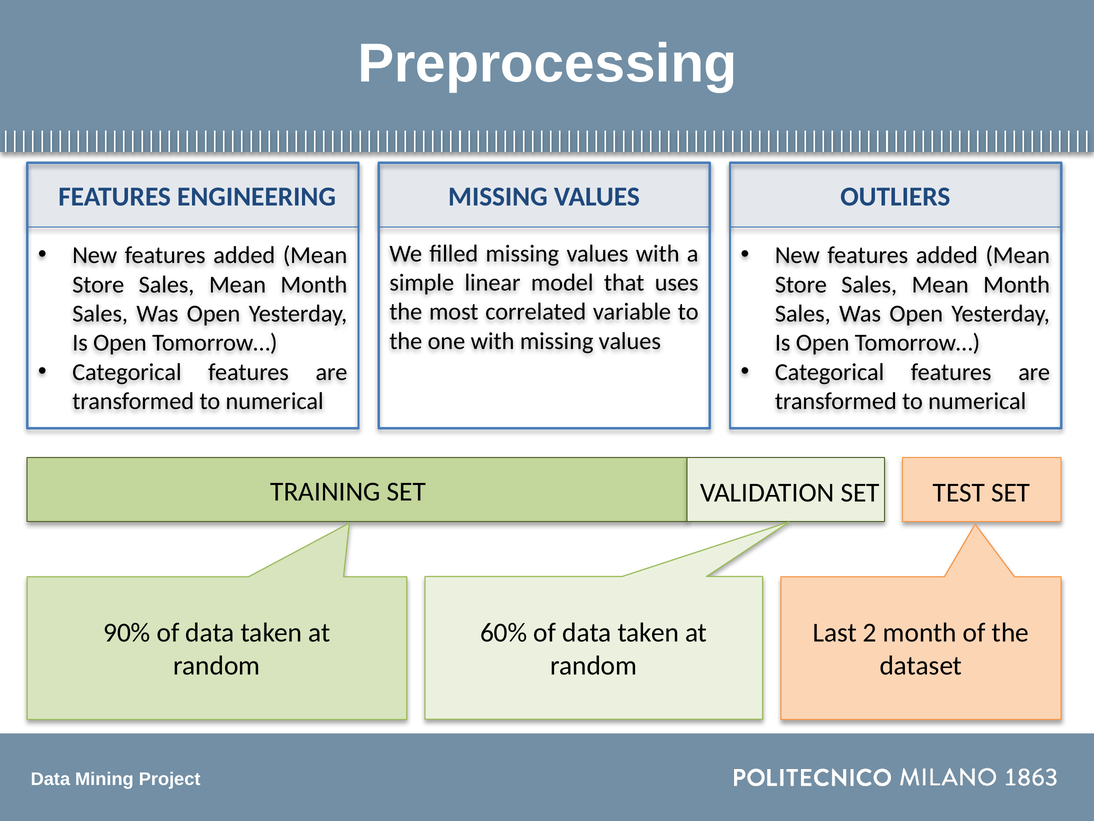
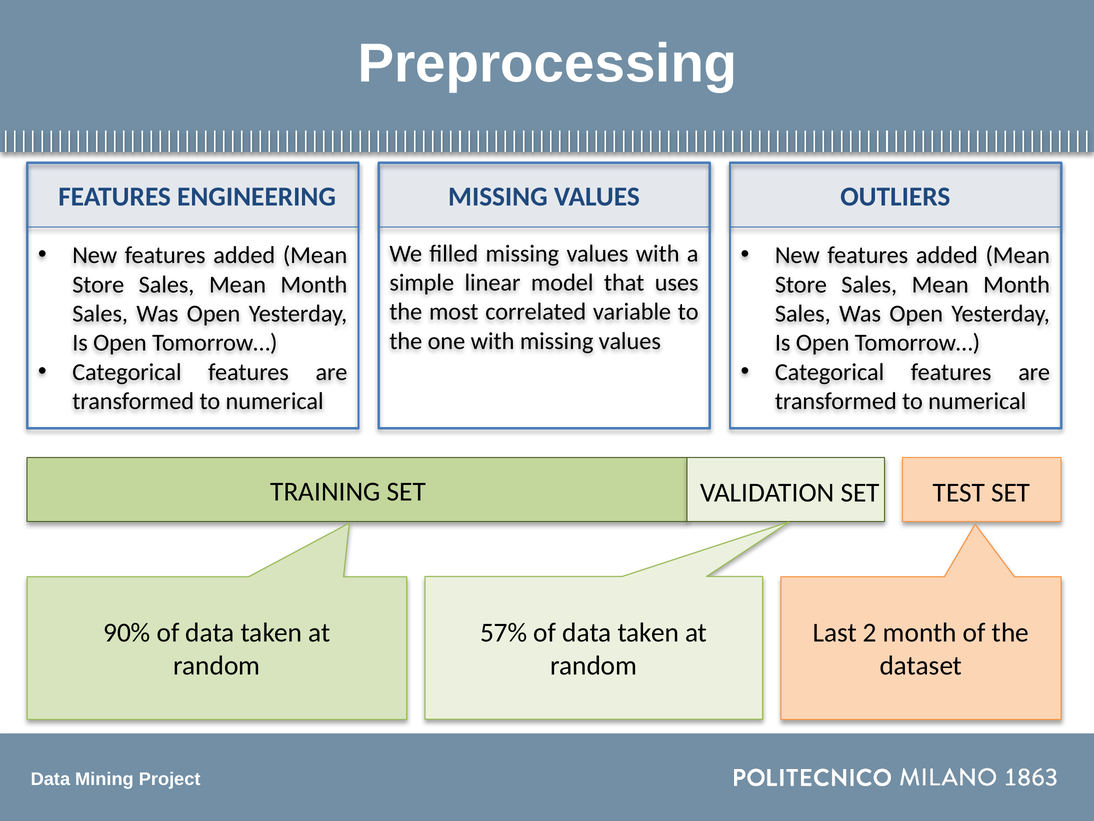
60%: 60% -> 57%
